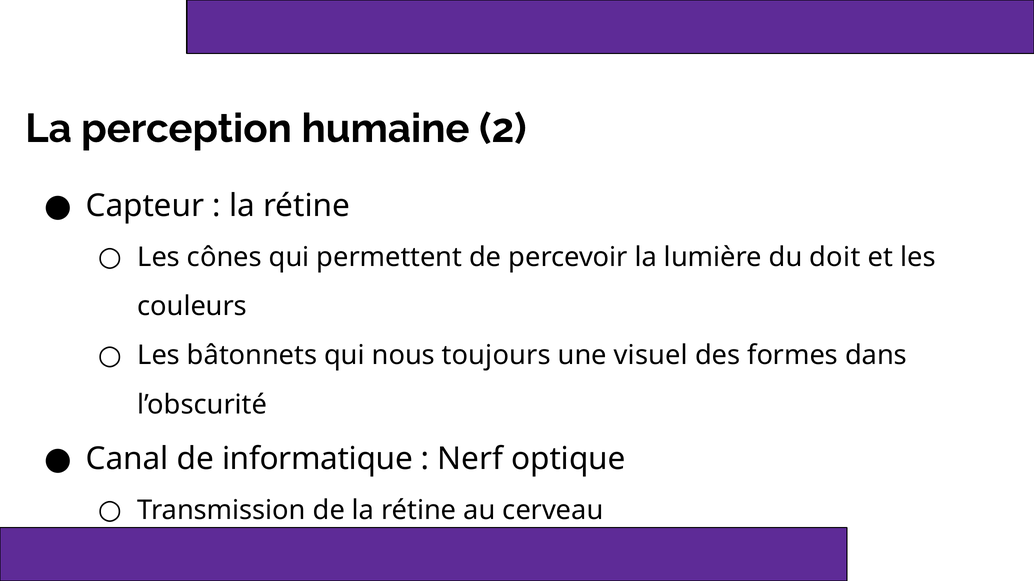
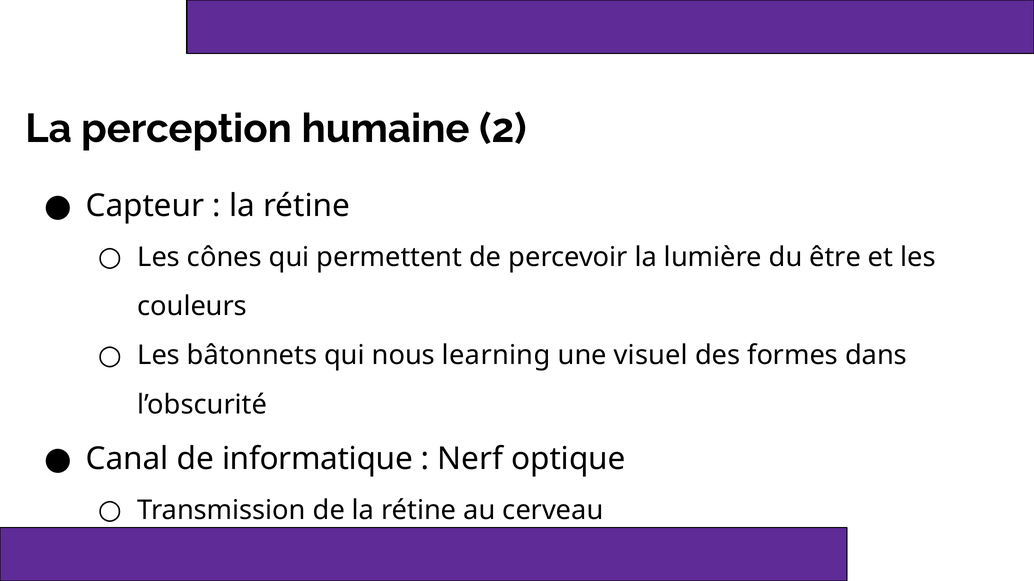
doit: doit -> être
toujours: toujours -> learning
